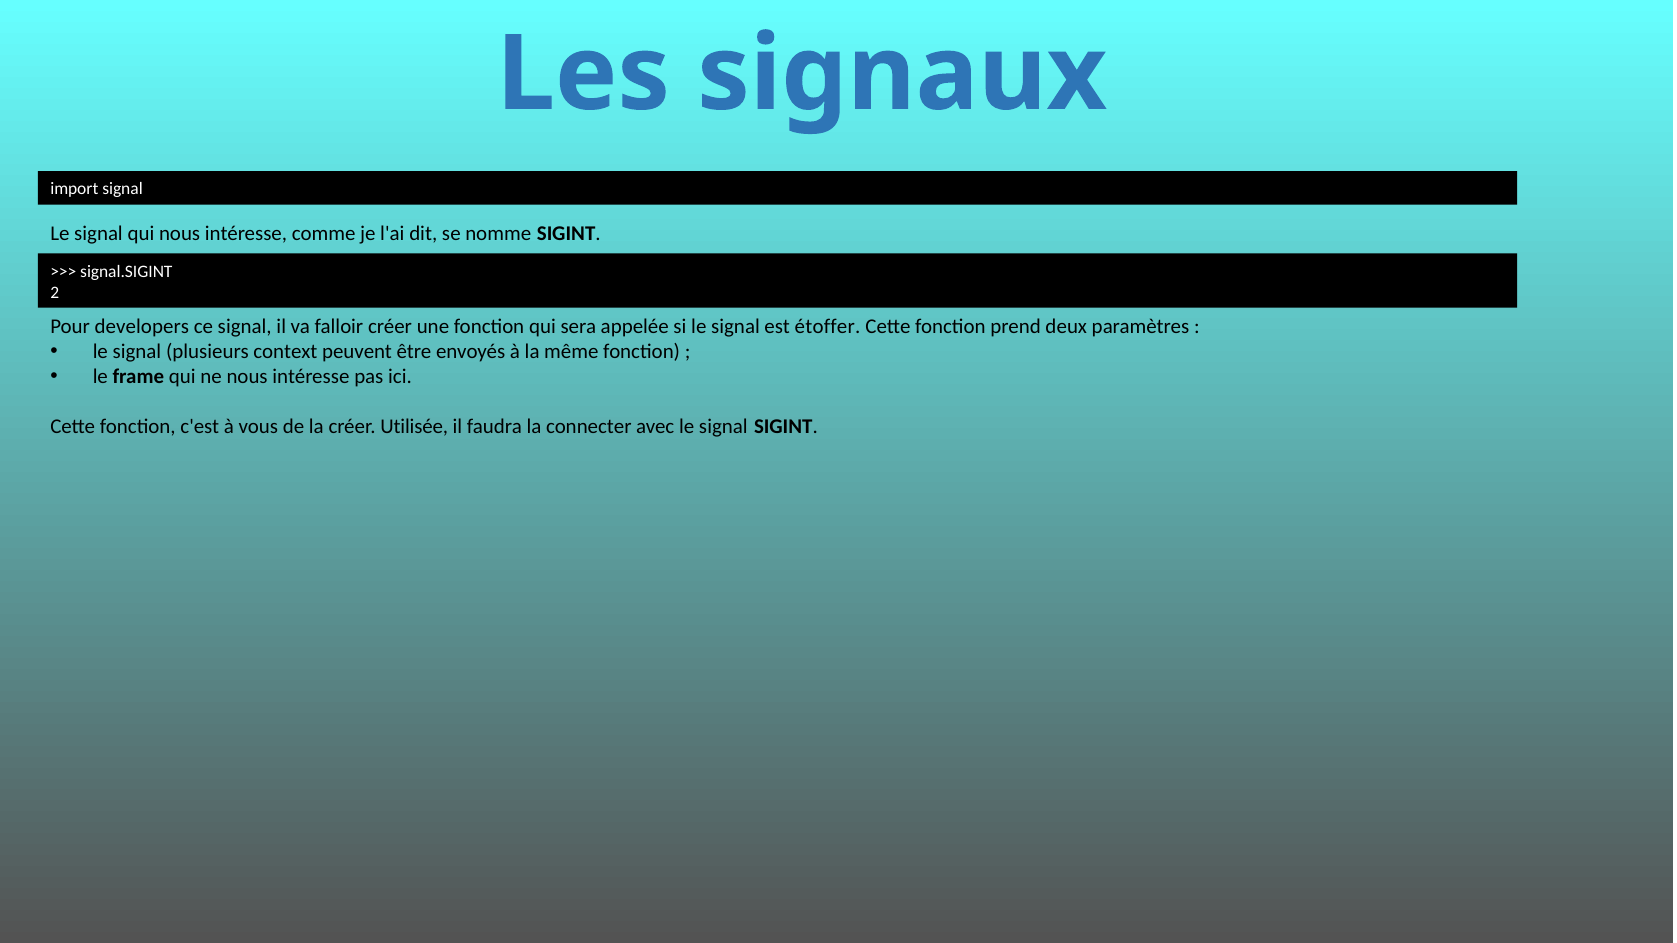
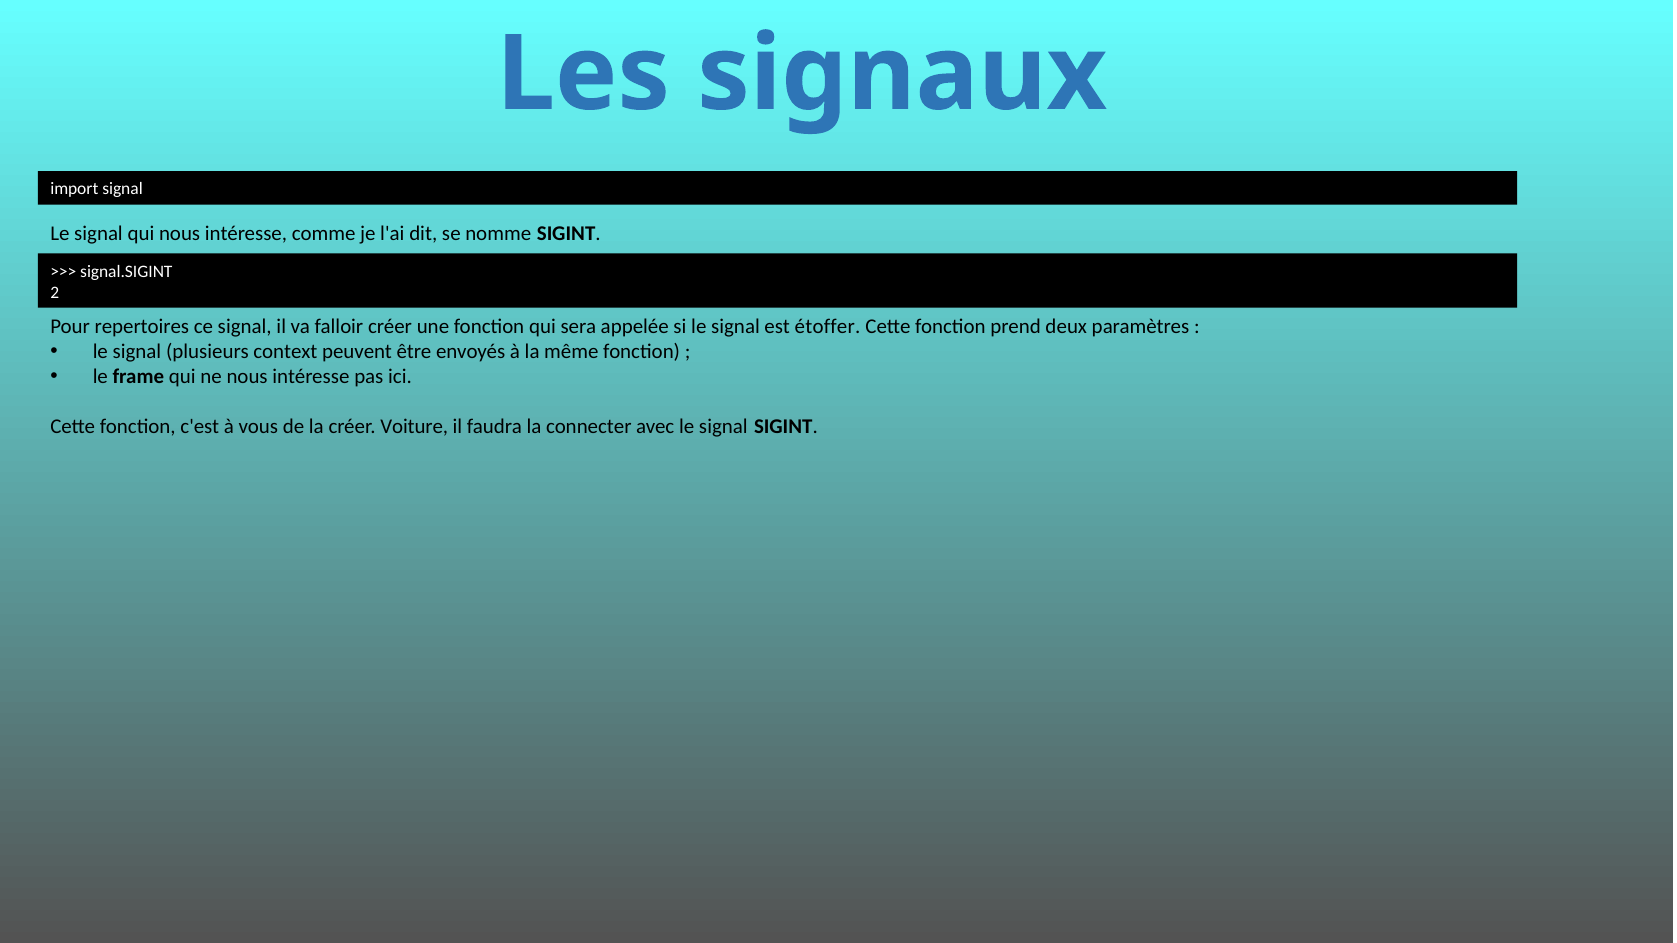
developers: developers -> repertoires
Utilisée: Utilisée -> Voiture
